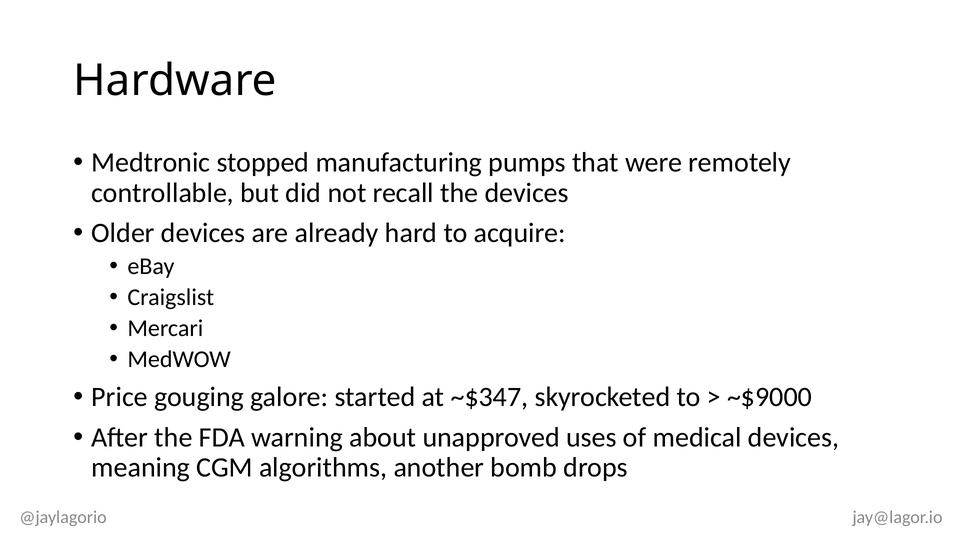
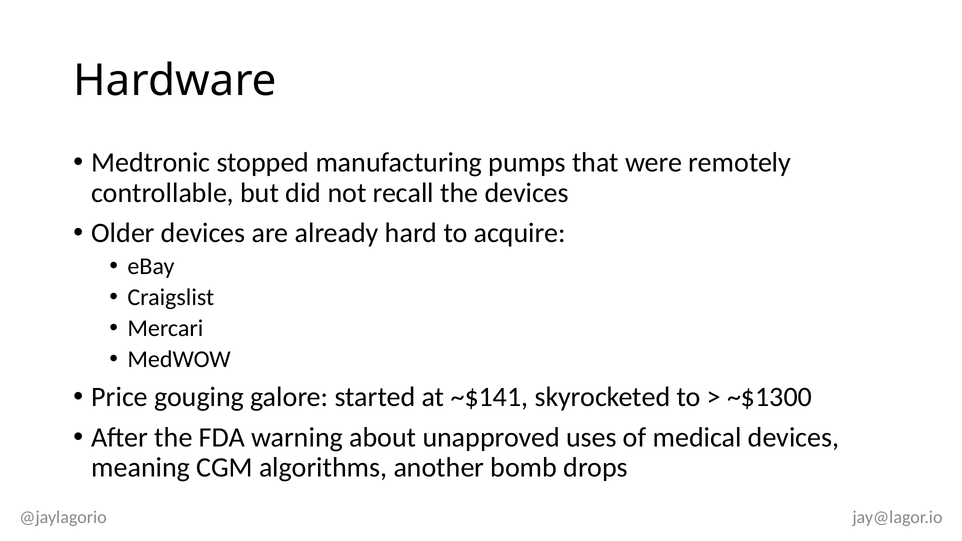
~$347: ~$347 -> ~$141
~$9000: ~$9000 -> ~$1300
